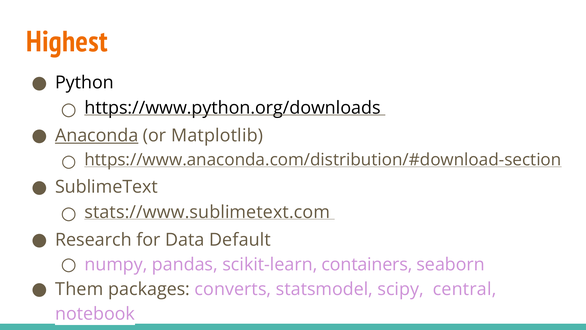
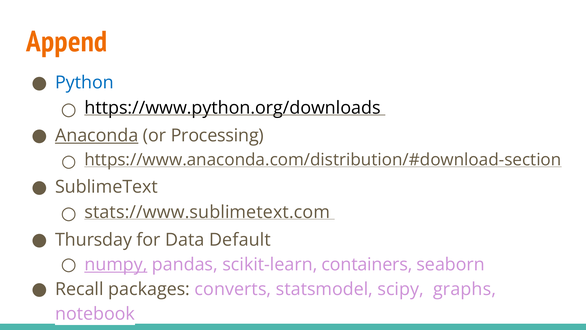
Highest: Highest -> Append
Python colour: black -> blue
Matplotlib: Matplotlib -> Processing
Research: Research -> Thursday
numpy underline: none -> present
Them: Them -> Recall
central: central -> graphs
